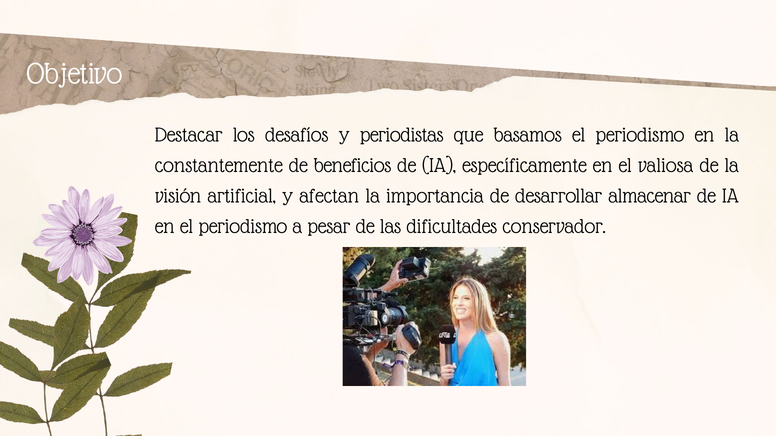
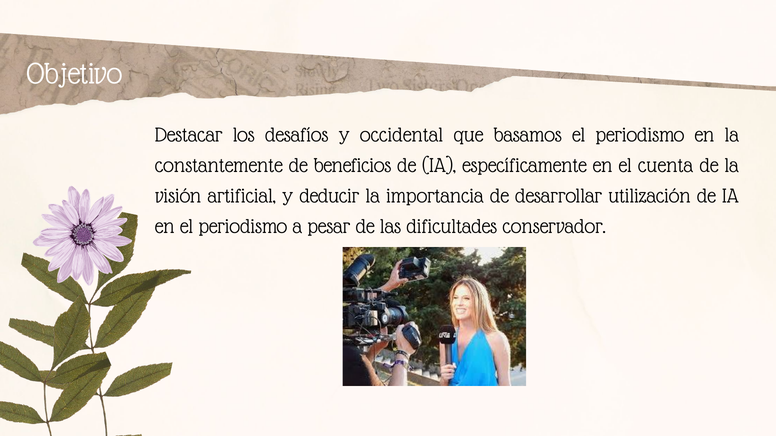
periodistas: periodistas -> occidental
valiosa: valiosa -> cuenta
afectan: afectan -> deducir
almacenar: almacenar -> utilización
